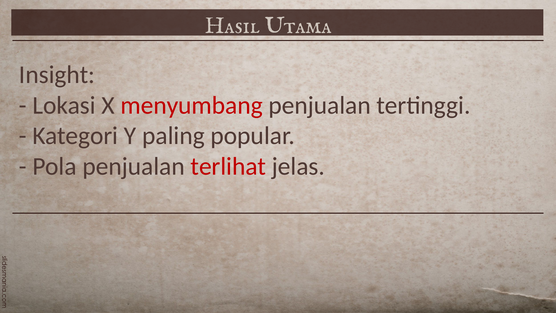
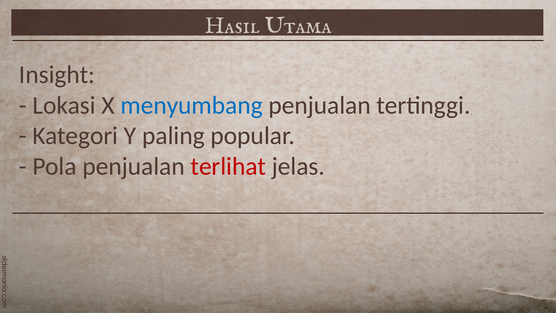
menyumbang colour: red -> blue
